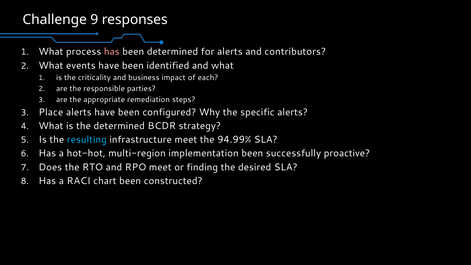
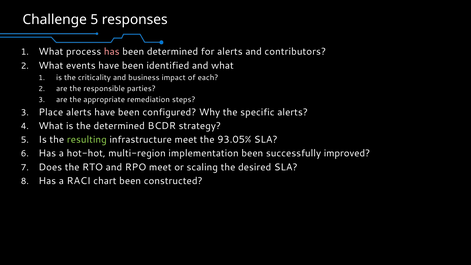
Challenge 9: 9 -> 5
resulting colour: light blue -> light green
94.99%: 94.99% -> 93.05%
proactive: proactive -> improved
finding: finding -> scaling
